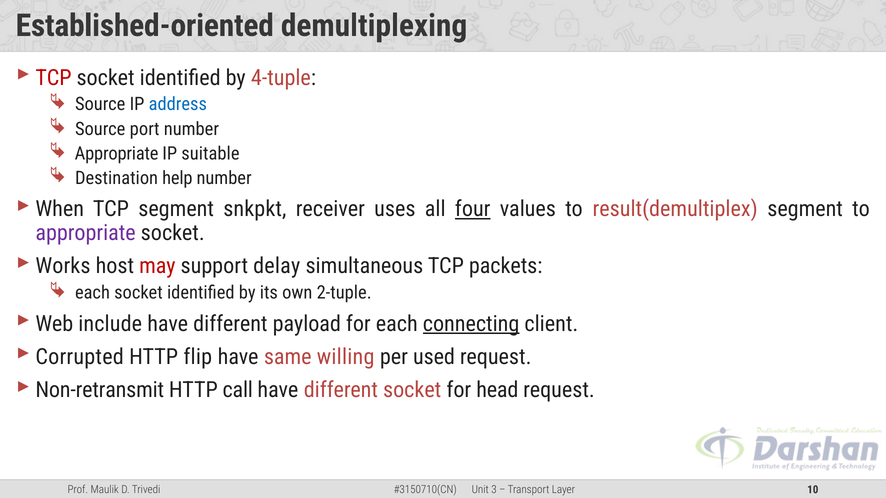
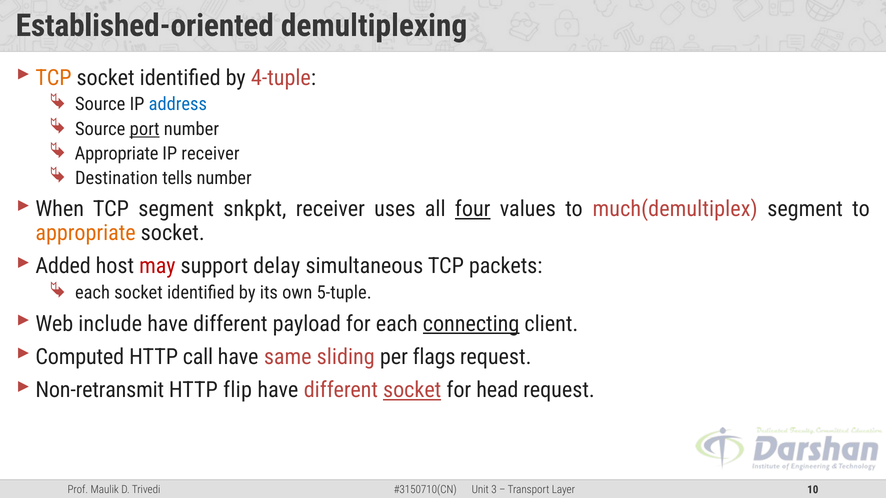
TCP at (53, 78) colour: red -> orange
port underline: none -> present
IP suitable: suitable -> receiver
help: help -> tells
result(demultiplex: result(demultiplex -> much(demultiplex
appropriate at (86, 233) colour: purple -> orange
Works: Works -> Added
2-tuple: 2-tuple -> 5-tuple
Corrupted: Corrupted -> Computed
flip: flip -> call
willing: willing -> sliding
used: used -> flags
call: call -> flip
socket at (412, 390) underline: none -> present
